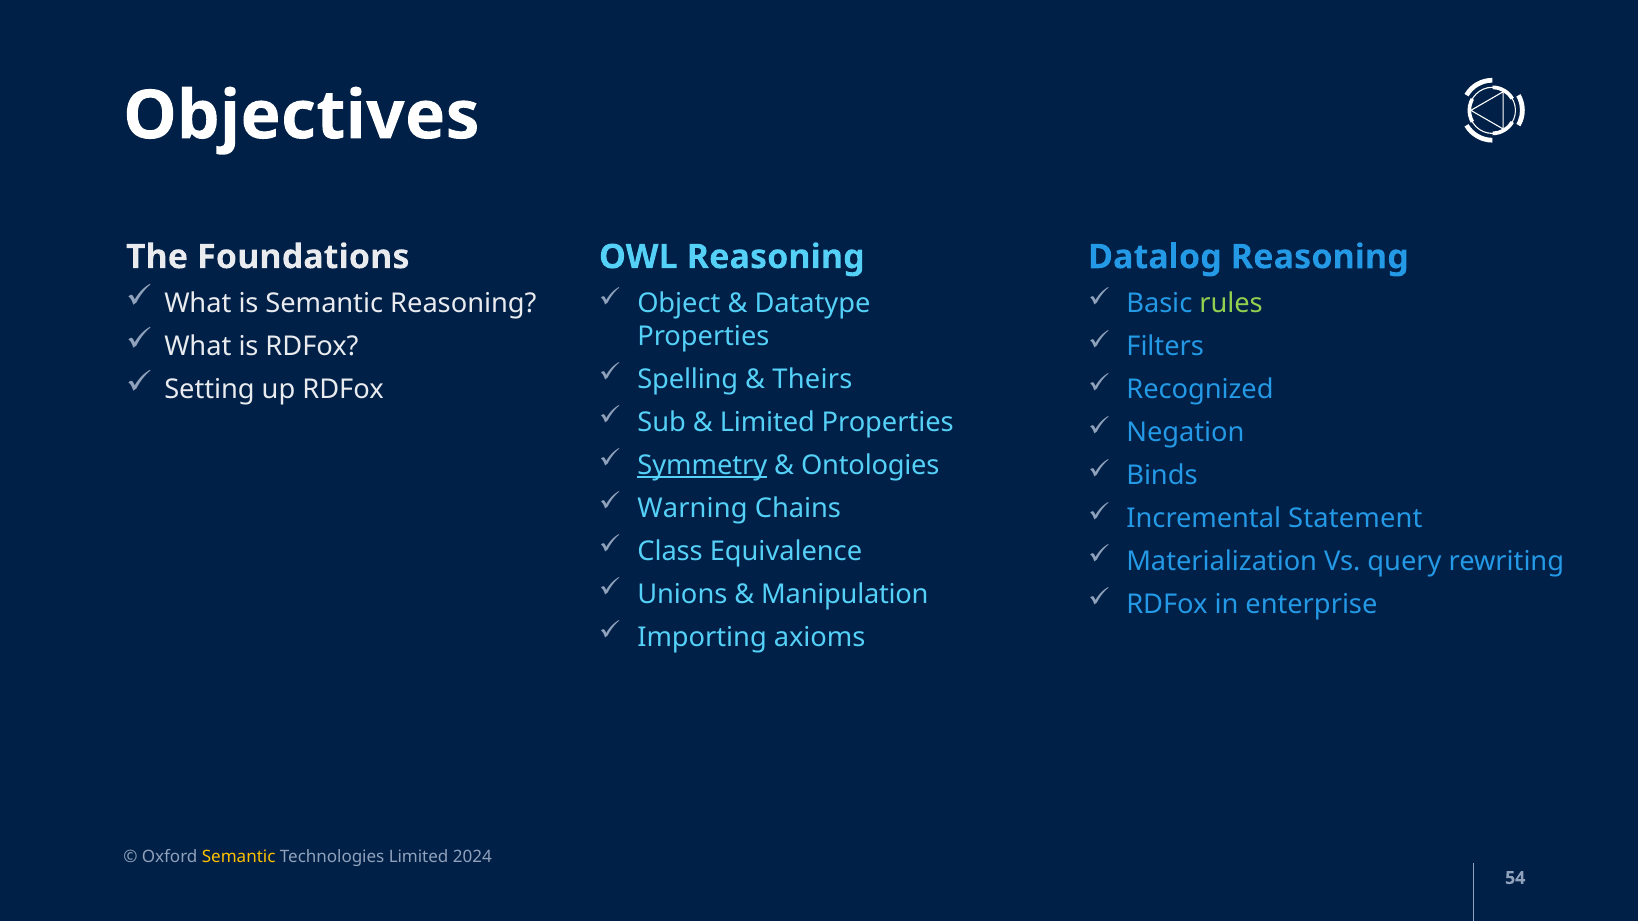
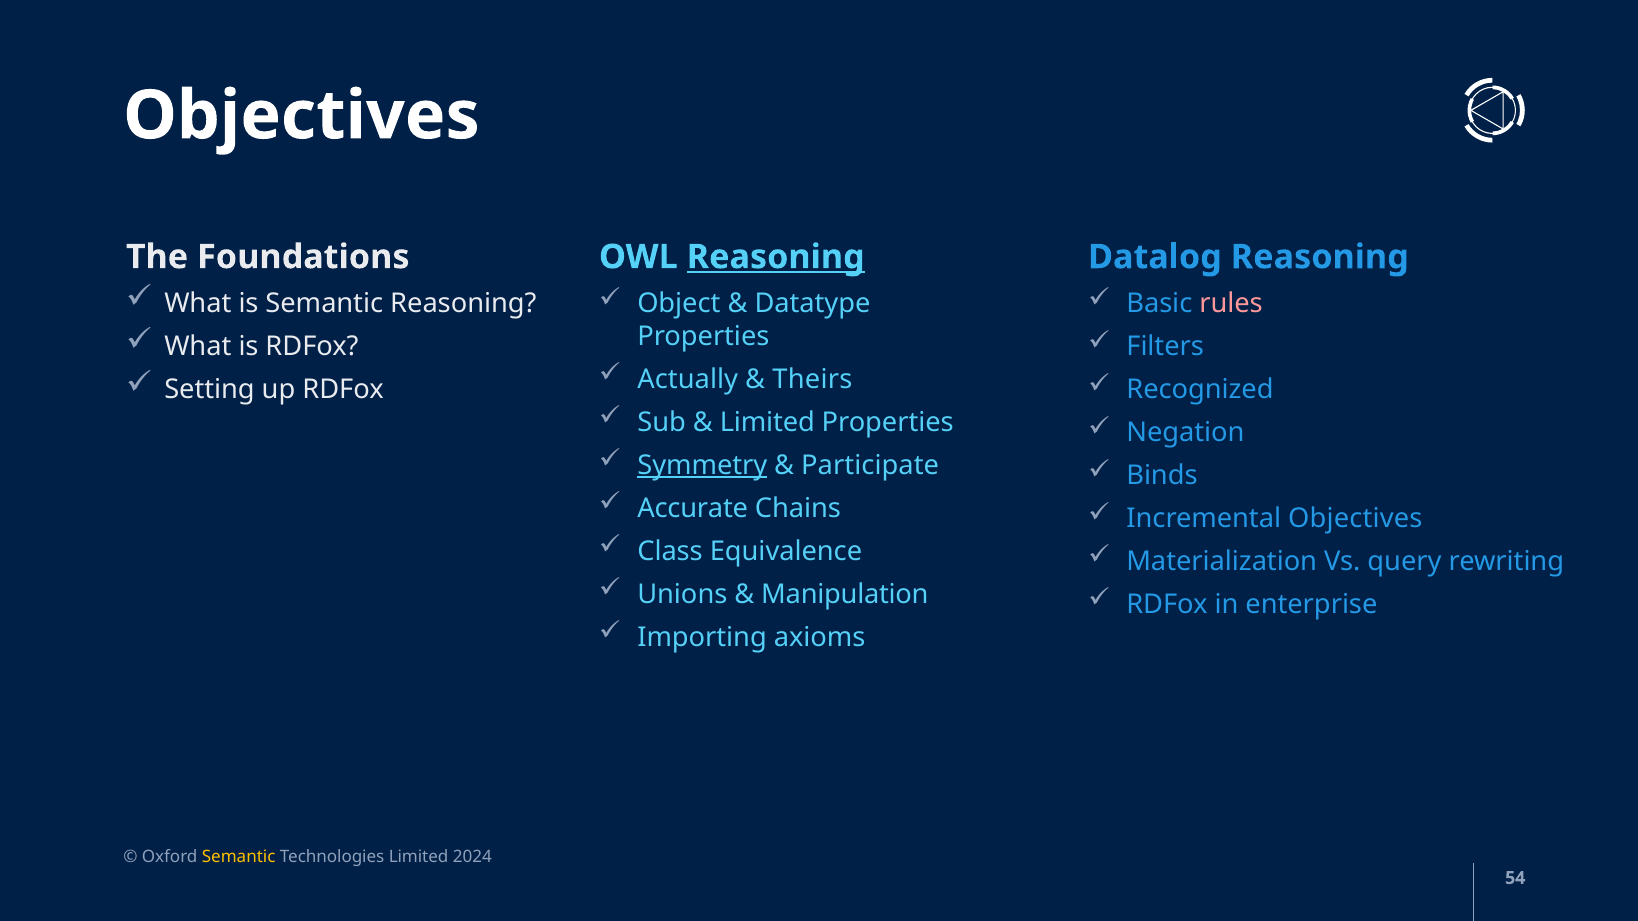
Reasoning at (776, 257) underline: none -> present
rules colour: light green -> pink
Spelling: Spelling -> Actually
Ontologies: Ontologies -> Participate
Warning: Warning -> Accurate
Incremental Statement: Statement -> Objectives
